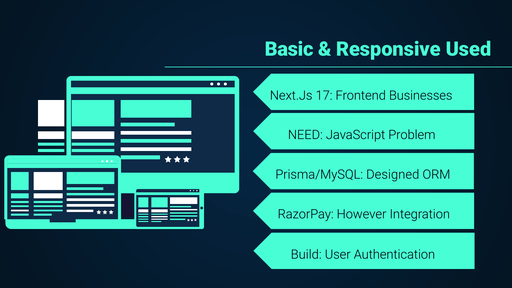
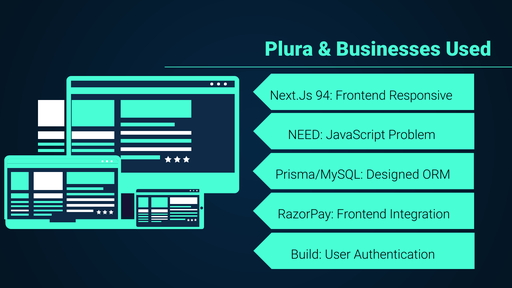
Basic: Basic -> Plura
Responsive: Responsive -> Businesses
17: 17 -> 94
Businesses: Businesses -> Responsive
RazorPay However: However -> Frontend
